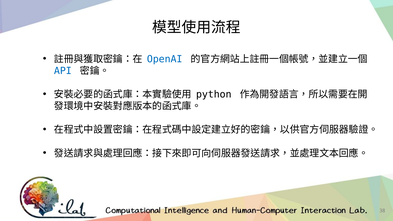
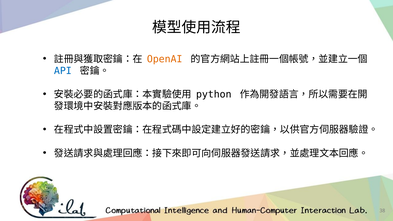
OpenAI colour: blue -> orange
